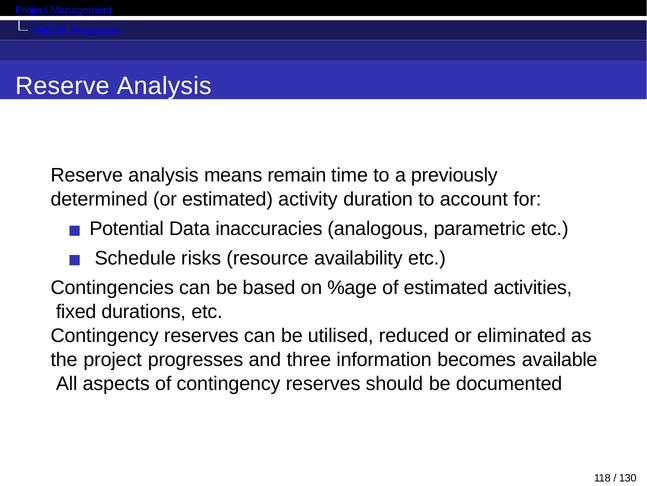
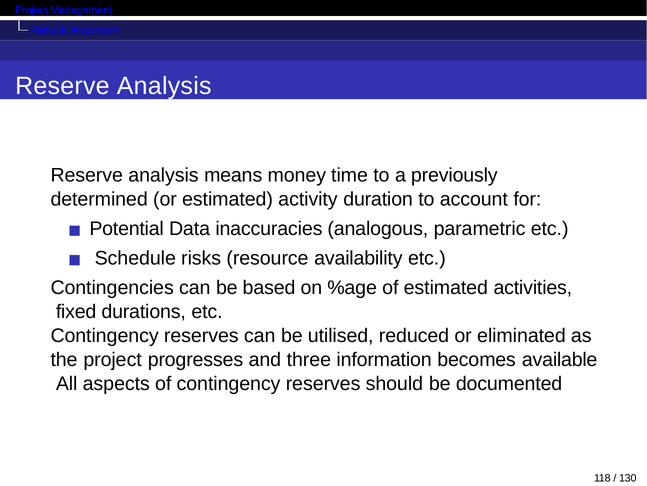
remain: remain -> money
